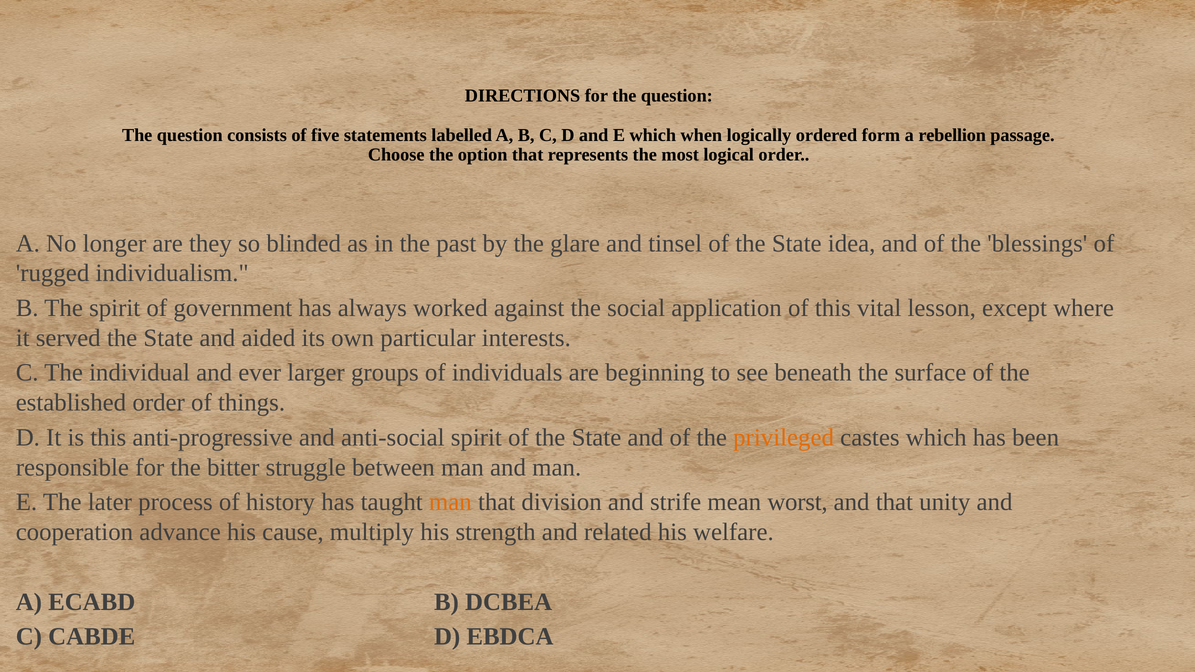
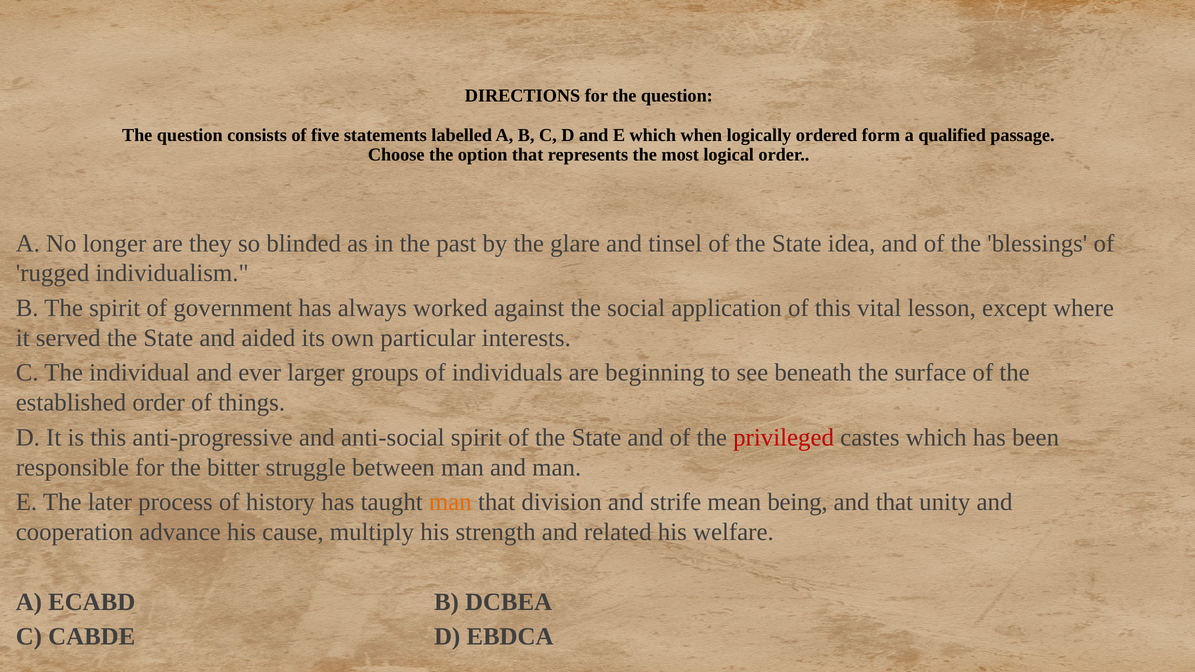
rebellion: rebellion -> qualified
privileged colour: orange -> red
worst: worst -> being
